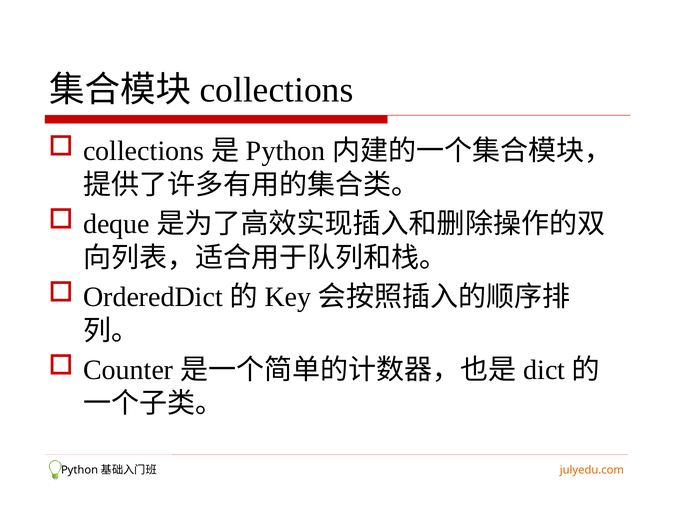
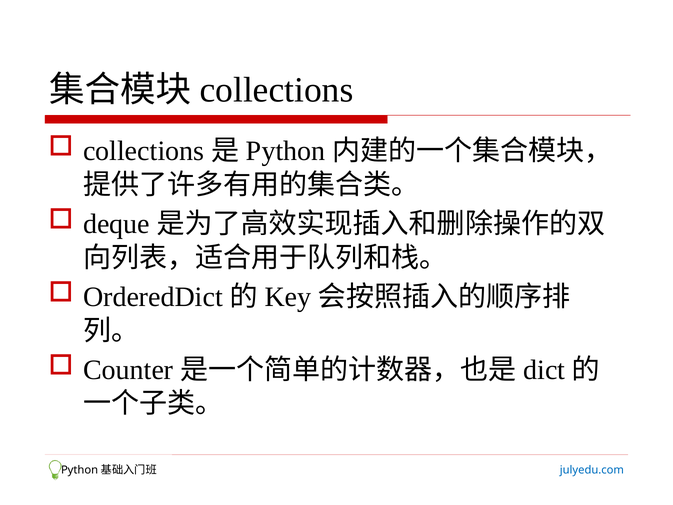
julyedu.com colour: orange -> blue
